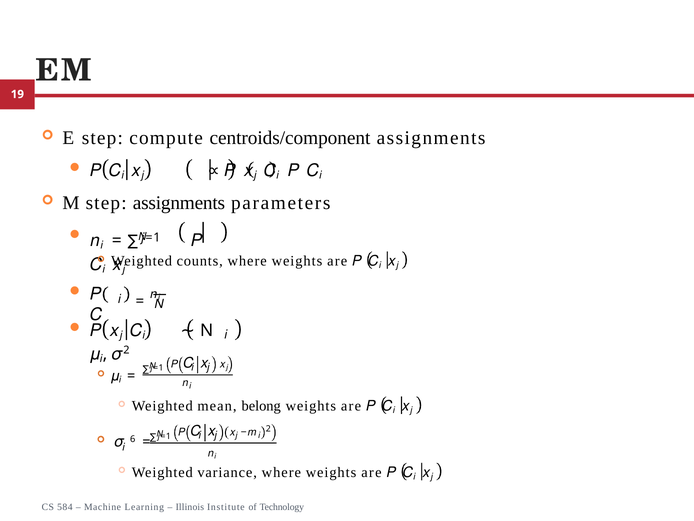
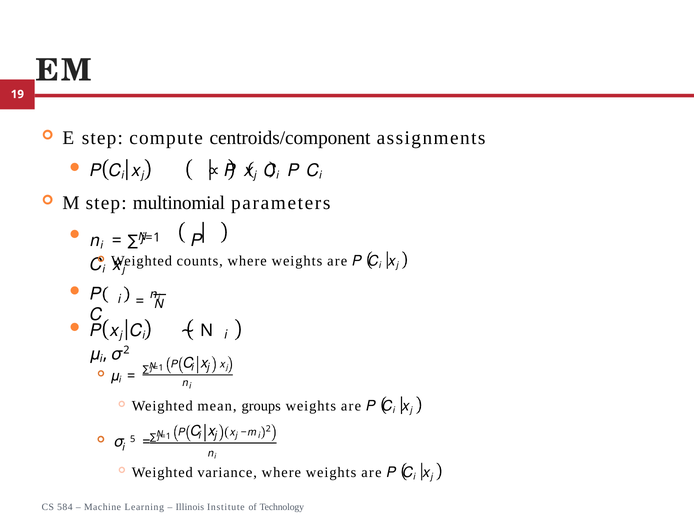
step assignments: assignments -> multinomial
belong: belong -> groups
6: 6 -> 5
